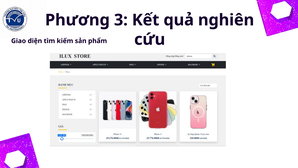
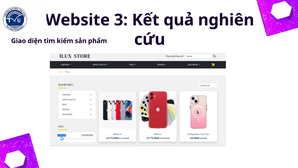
Phương: Phương -> Website
